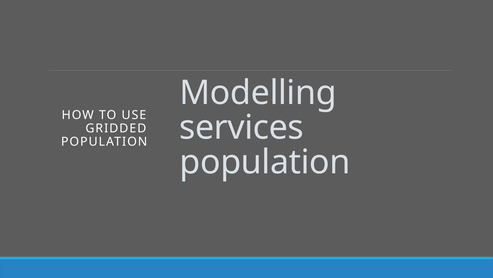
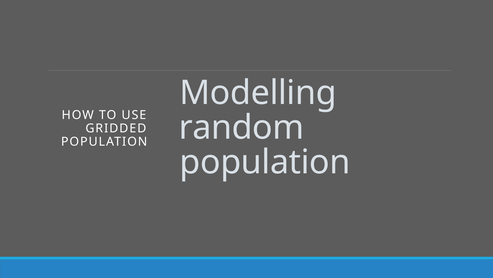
services: services -> random
